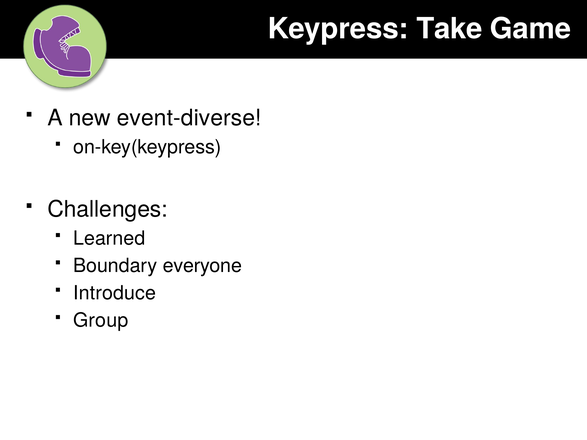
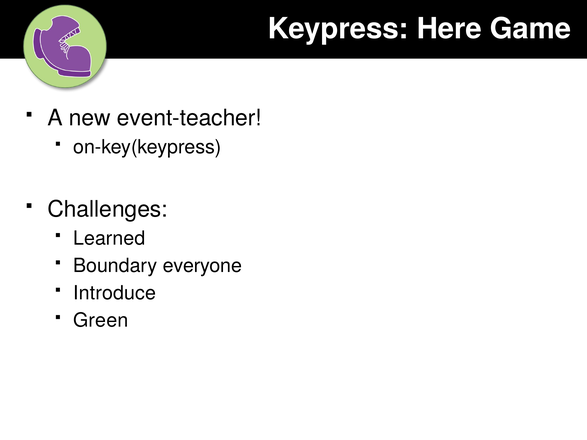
Take: Take -> Here
event-diverse: event-diverse -> event-teacher
Group: Group -> Green
